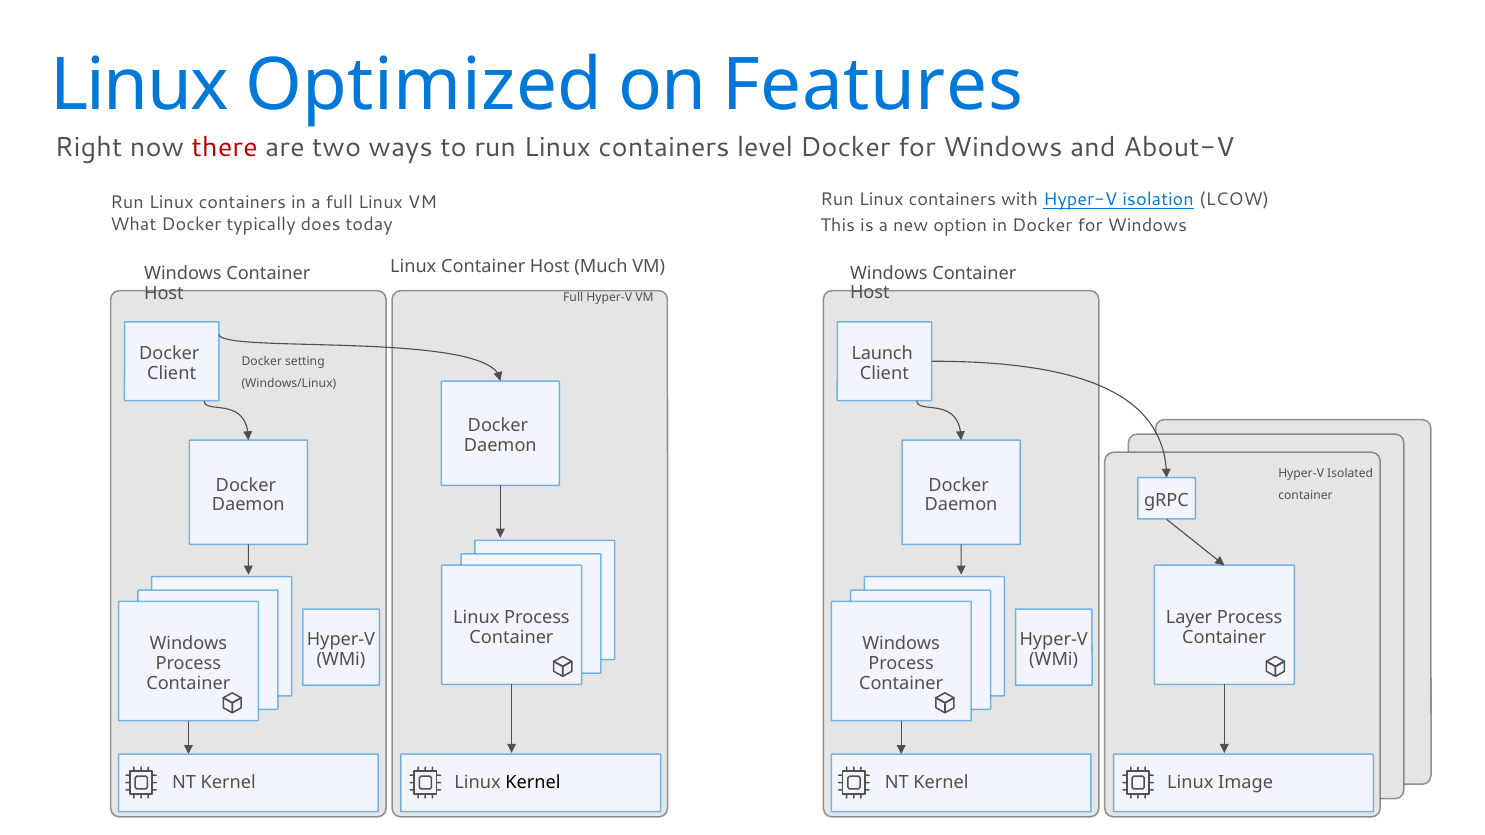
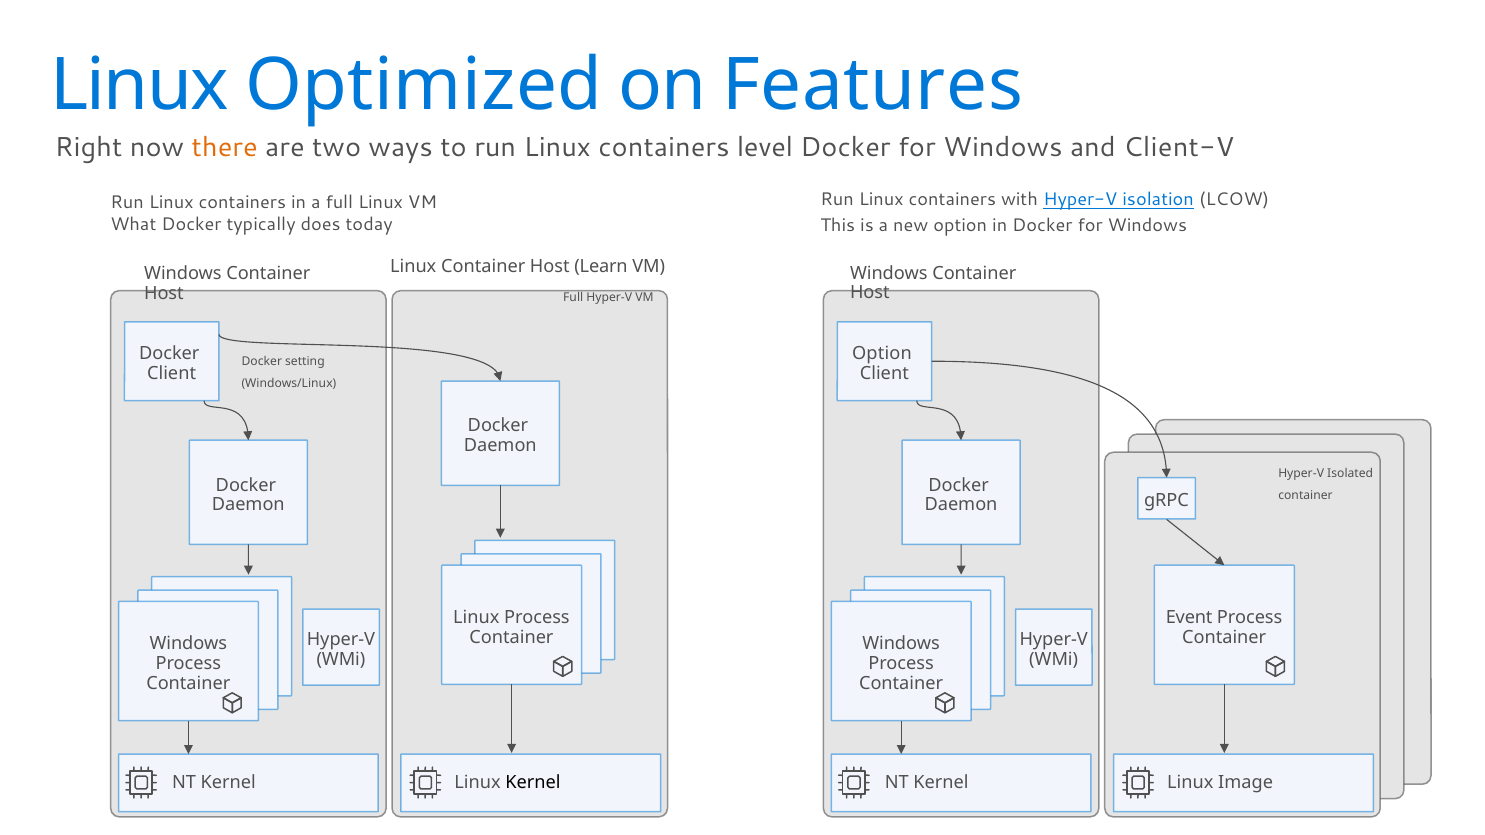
there colour: red -> orange
About-V: About-V -> Client-V
Much: Much -> Learn
Launch at (882, 354): Launch -> Option
Layer: Layer -> Event
